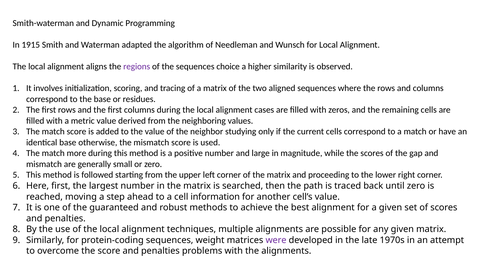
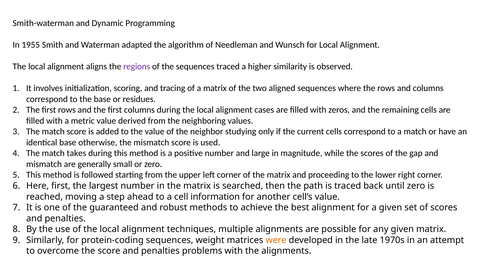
1915: 1915 -> 1955
sequences choice: choice -> traced
more: more -> takes
were colour: purple -> orange
